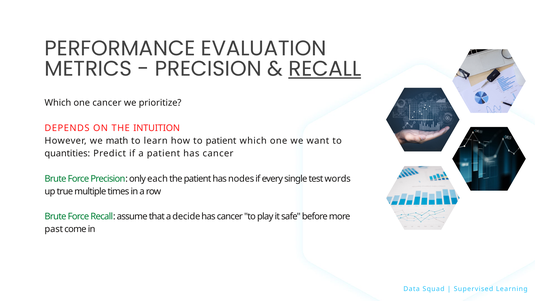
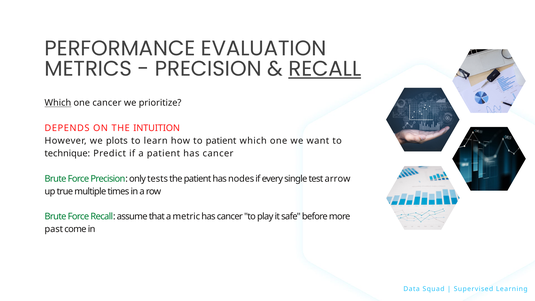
Which at (58, 103) underline: none -> present
math: math -> plots
quantities: quantities -> technique
each: each -> tests
words: words -> arrow
decide: decide -> metric
